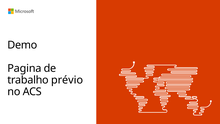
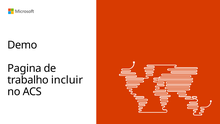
prévio: prévio -> incluir
